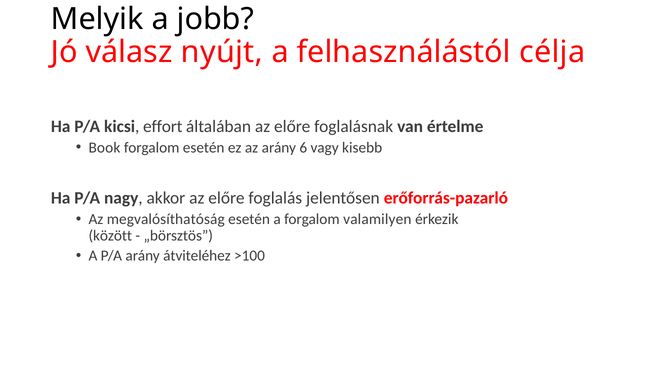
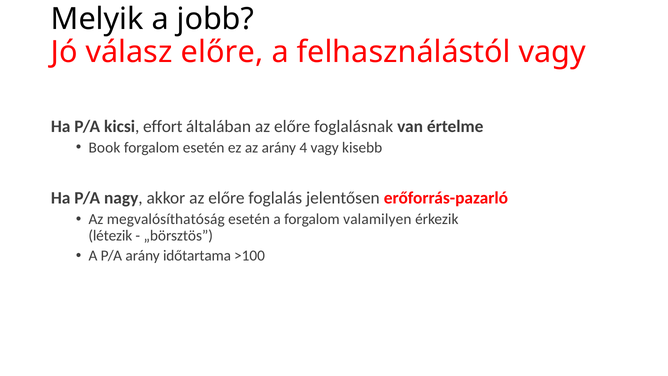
válasz nyújt: nyújt -> előre
felhasználástól célja: célja -> vagy
6: 6 -> 4
között: között -> létezik
átviteléhez: átviteléhez -> időtartama
